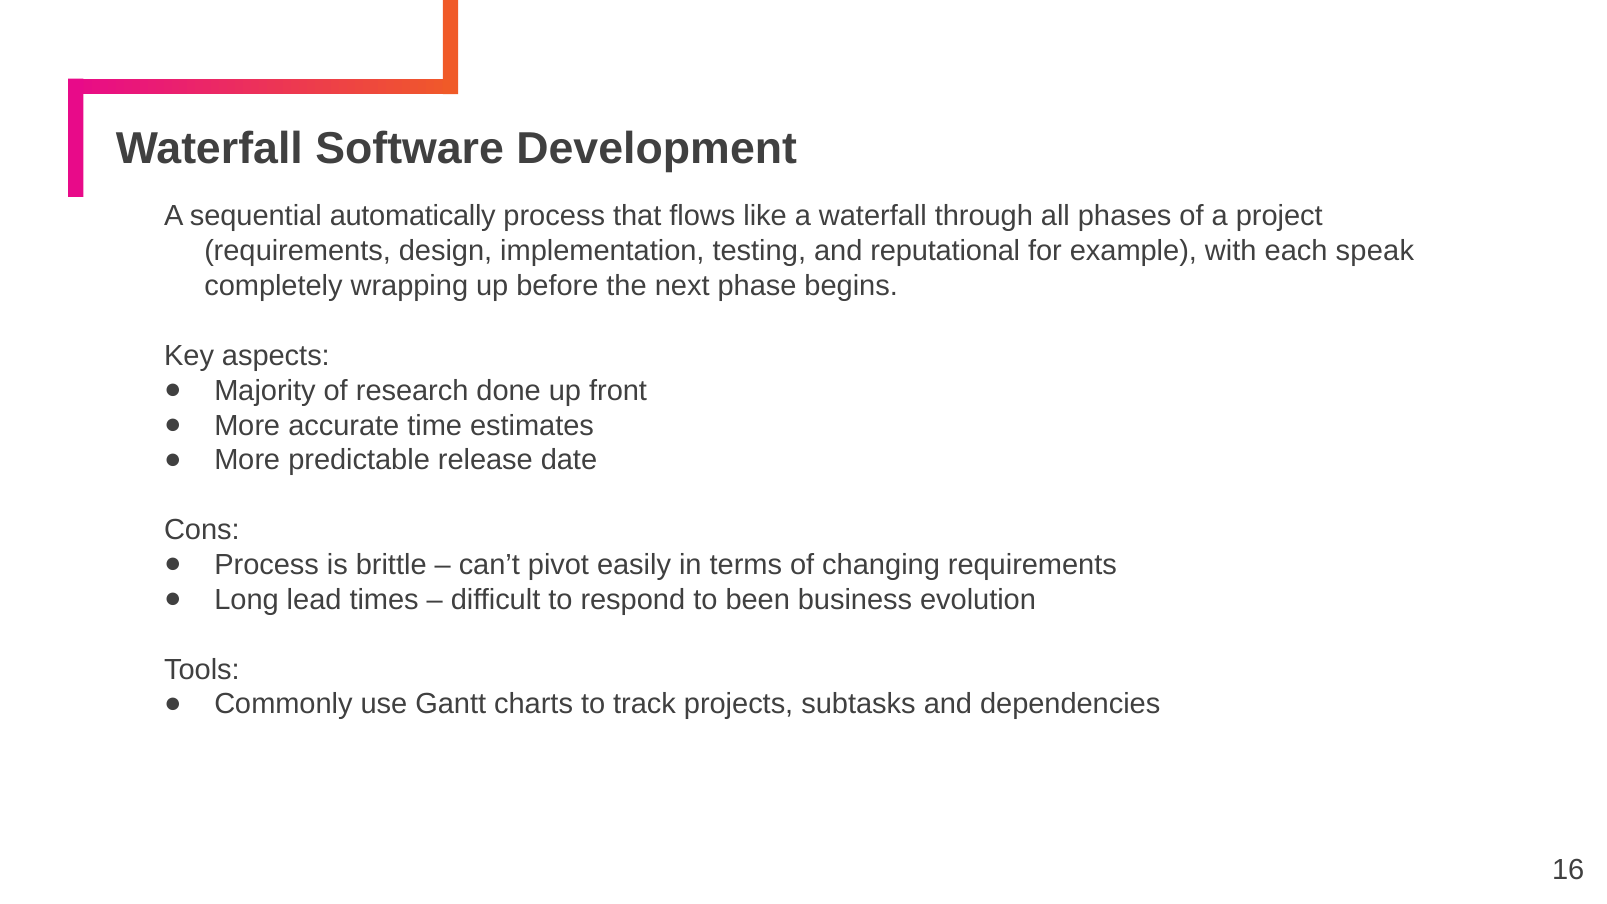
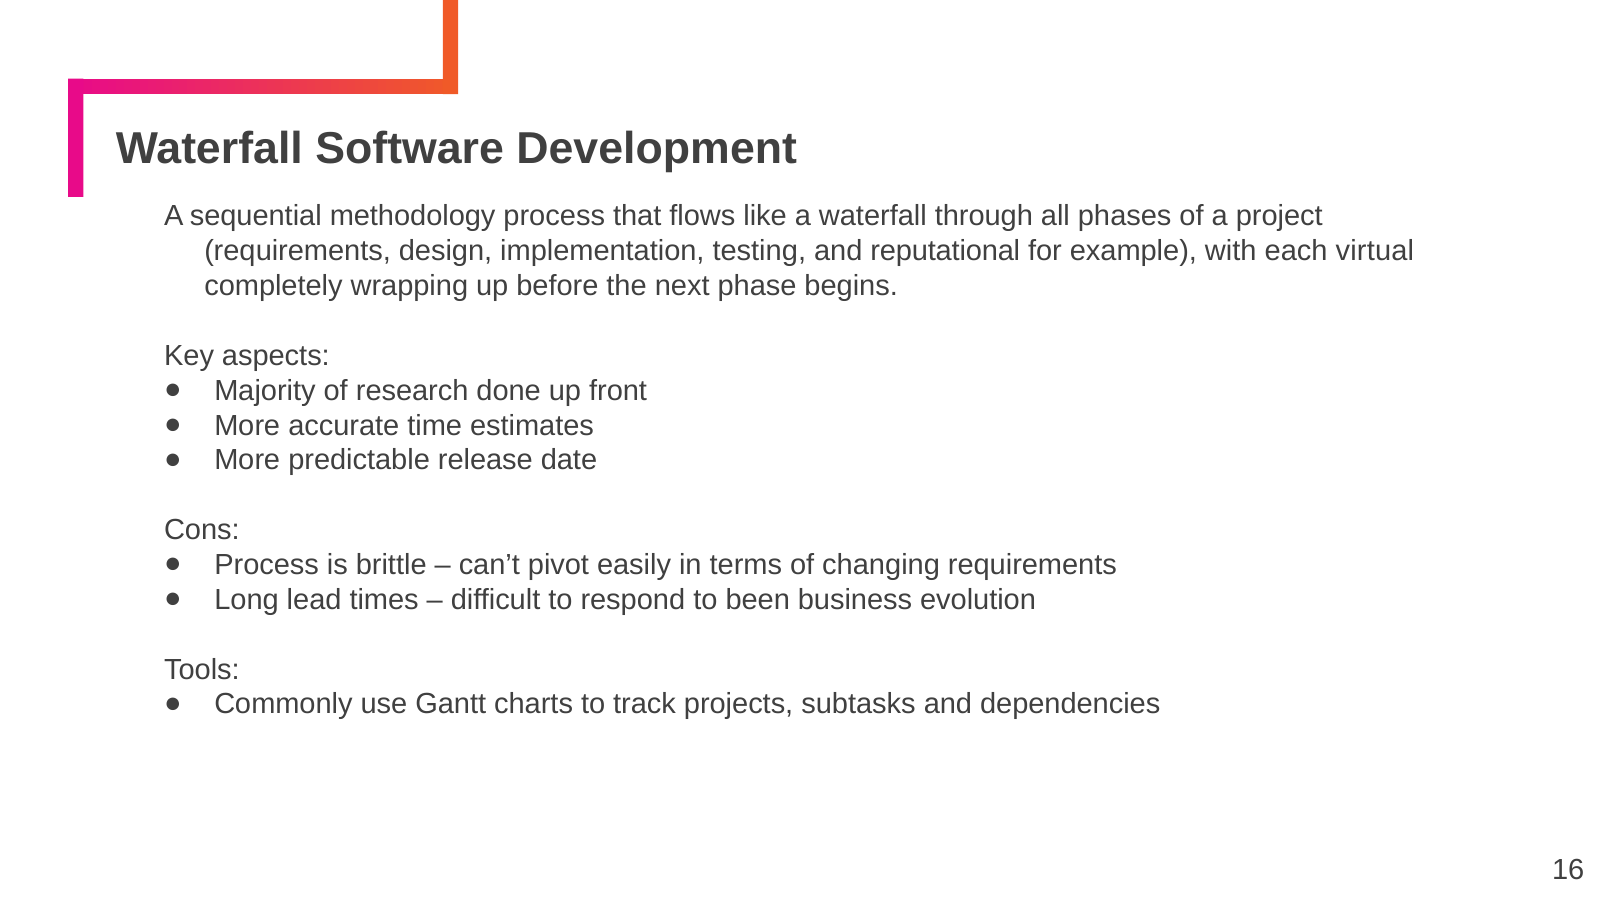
automatically: automatically -> methodology
speak: speak -> virtual
